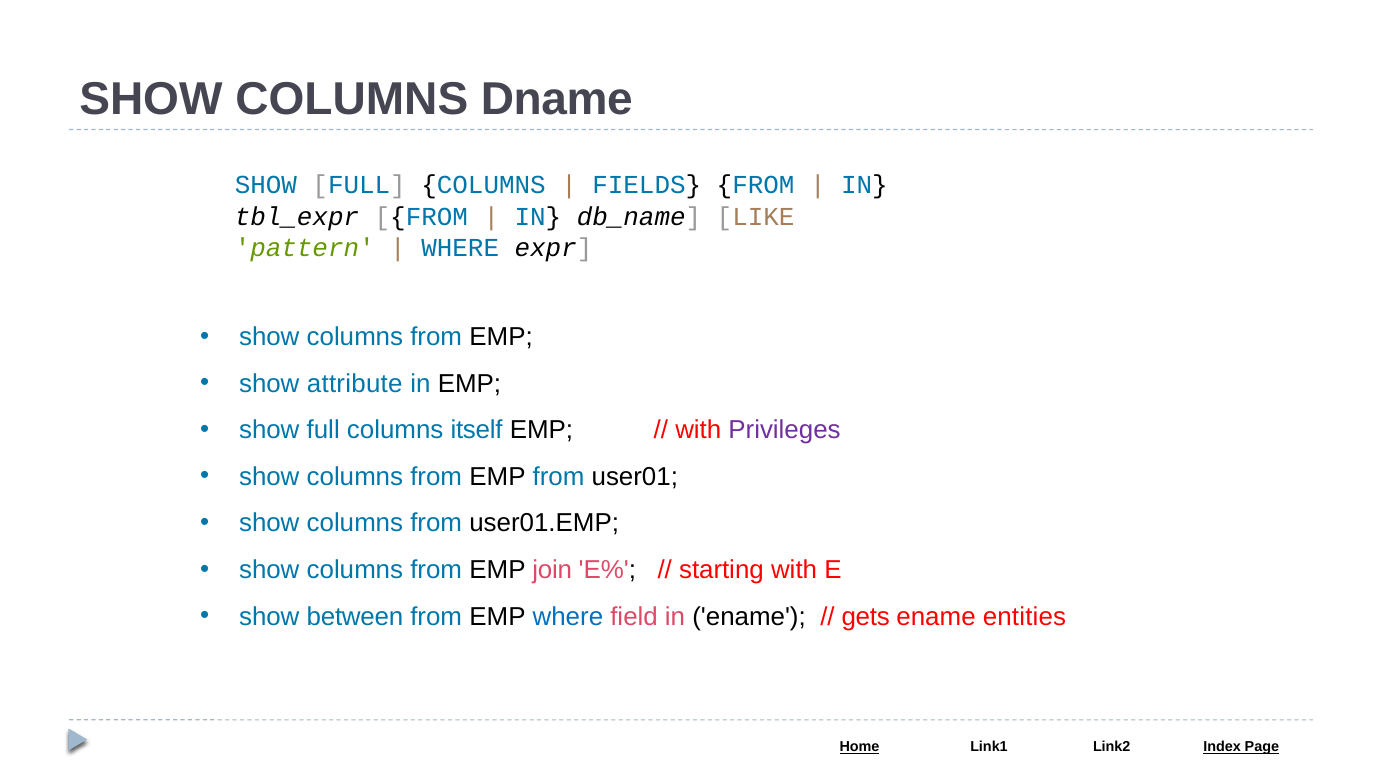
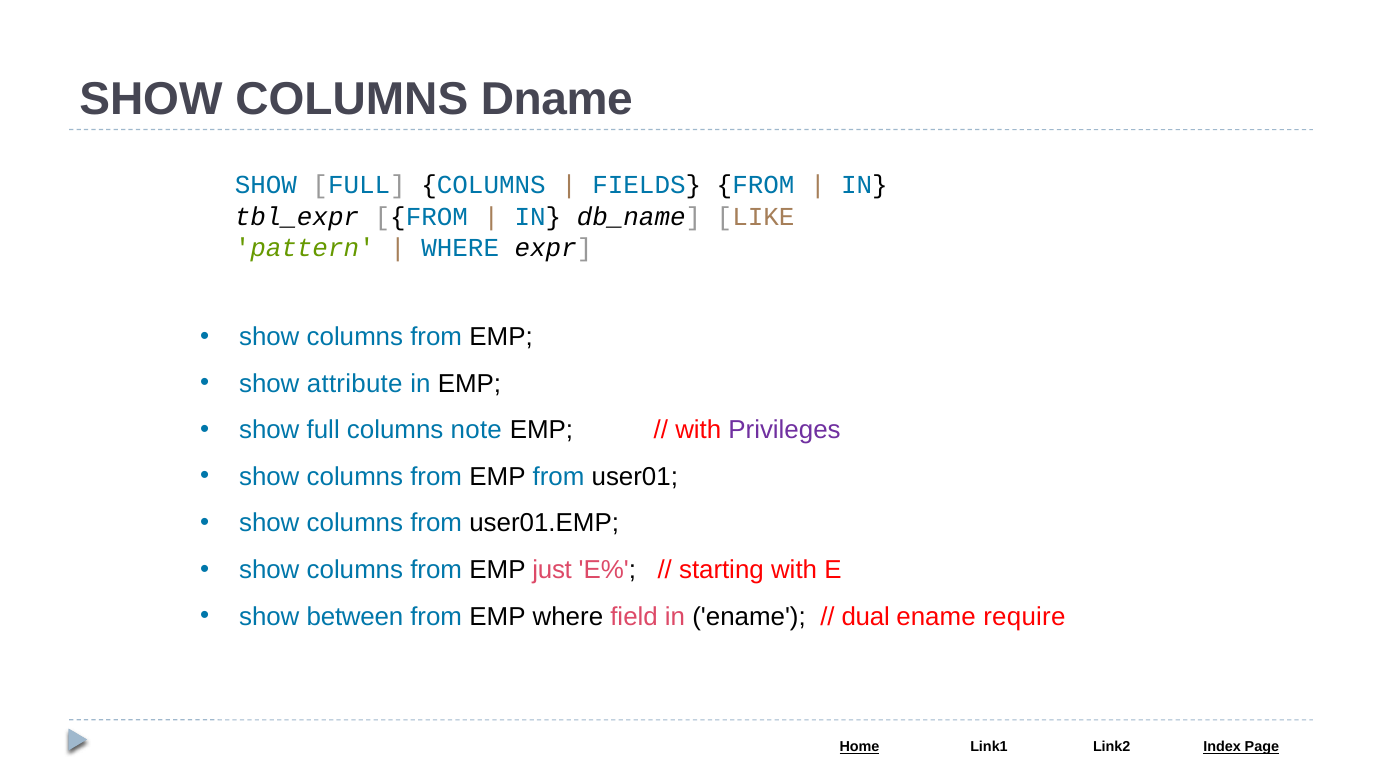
itself: itself -> note
join: join -> just
where at (568, 617) colour: blue -> black
gets: gets -> dual
entities: entities -> require
